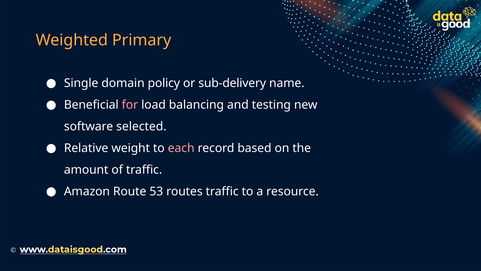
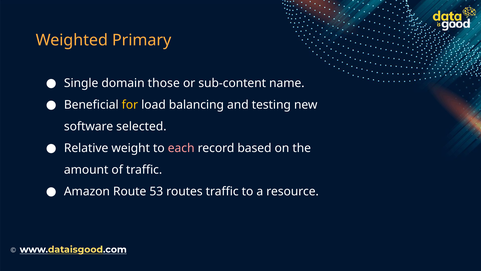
policy: policy -> those
sub-delivery: sub-delivery -> sub-content
for colour: pink -> yellow
